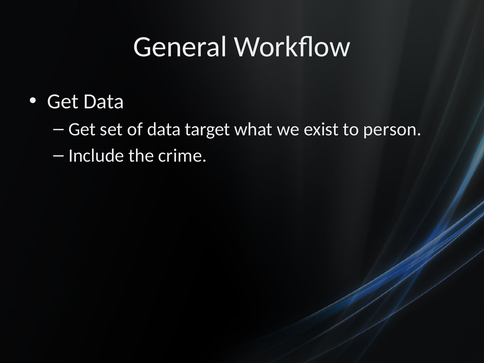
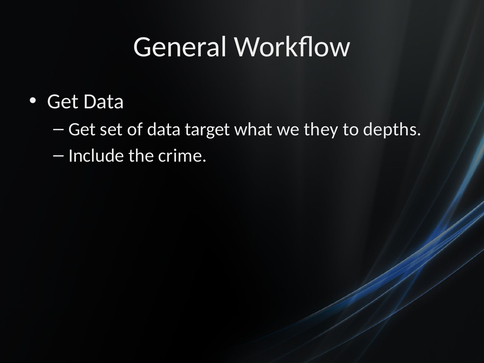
exist: exist -> they
person: person -> depths
